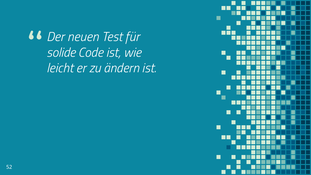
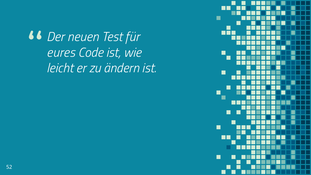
solide: solide -> eures
